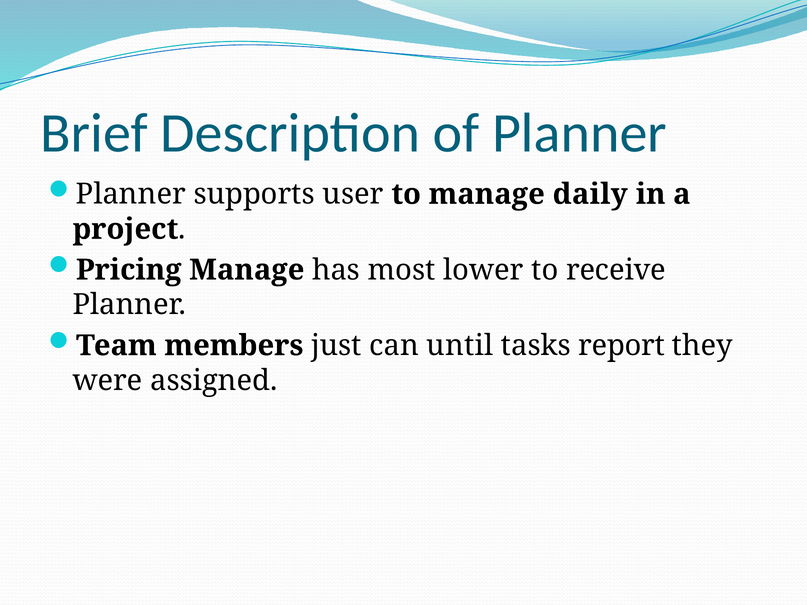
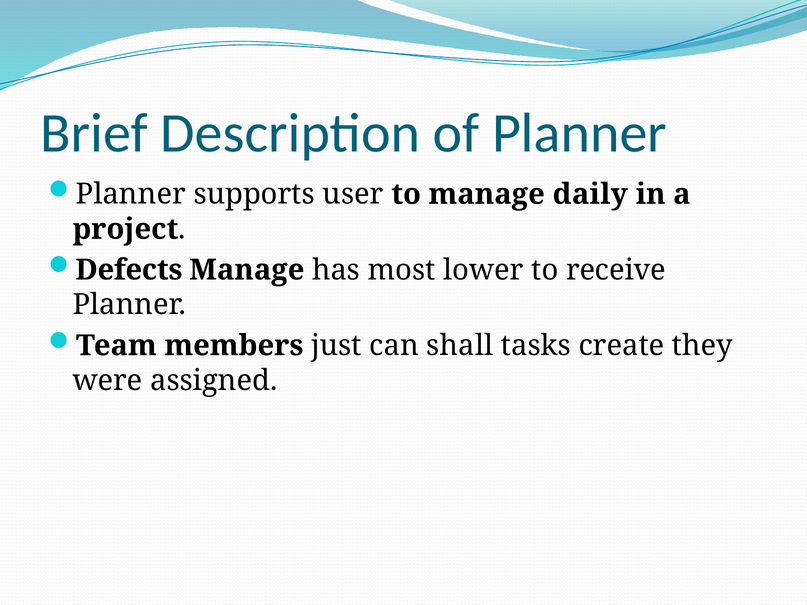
Pricing: Pricing -> Defects
until: until -> shall
report: report -> create
